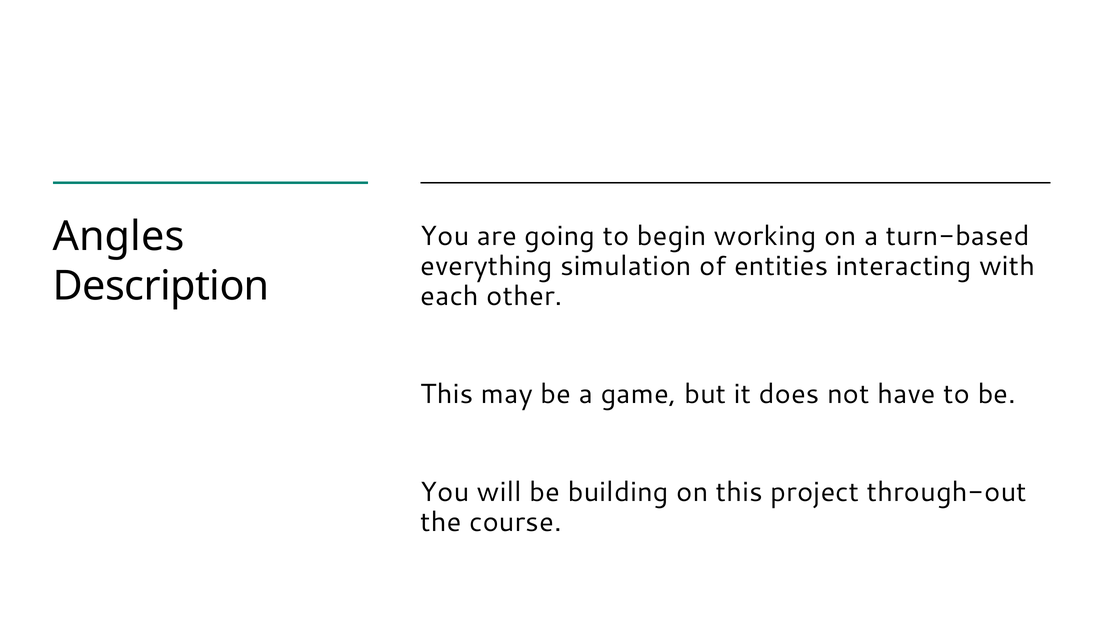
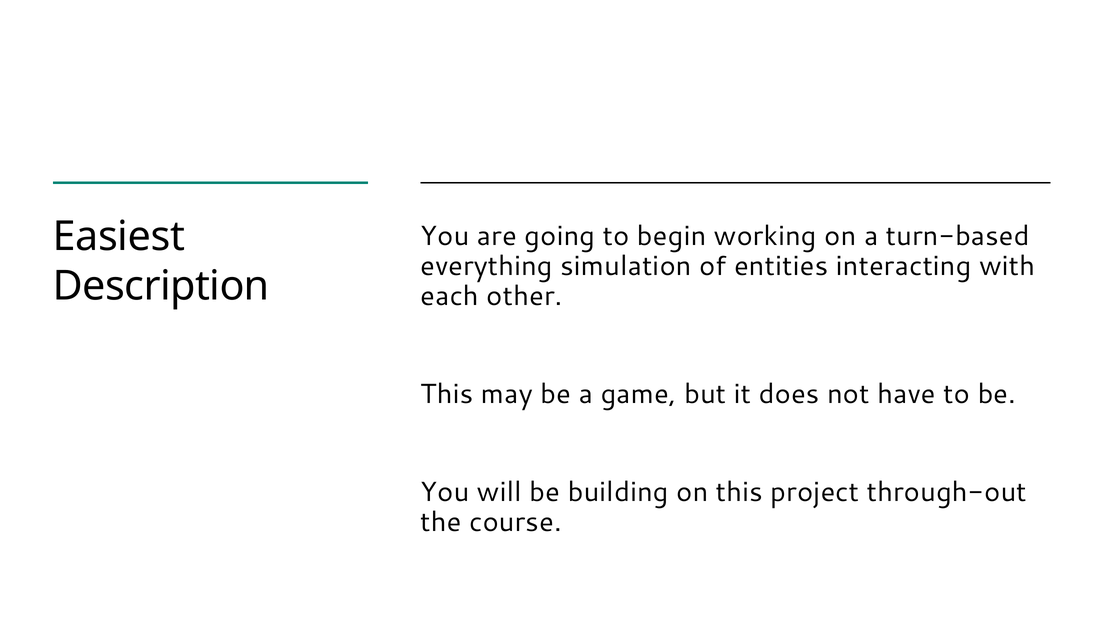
Angles: Angles -> Easiest
